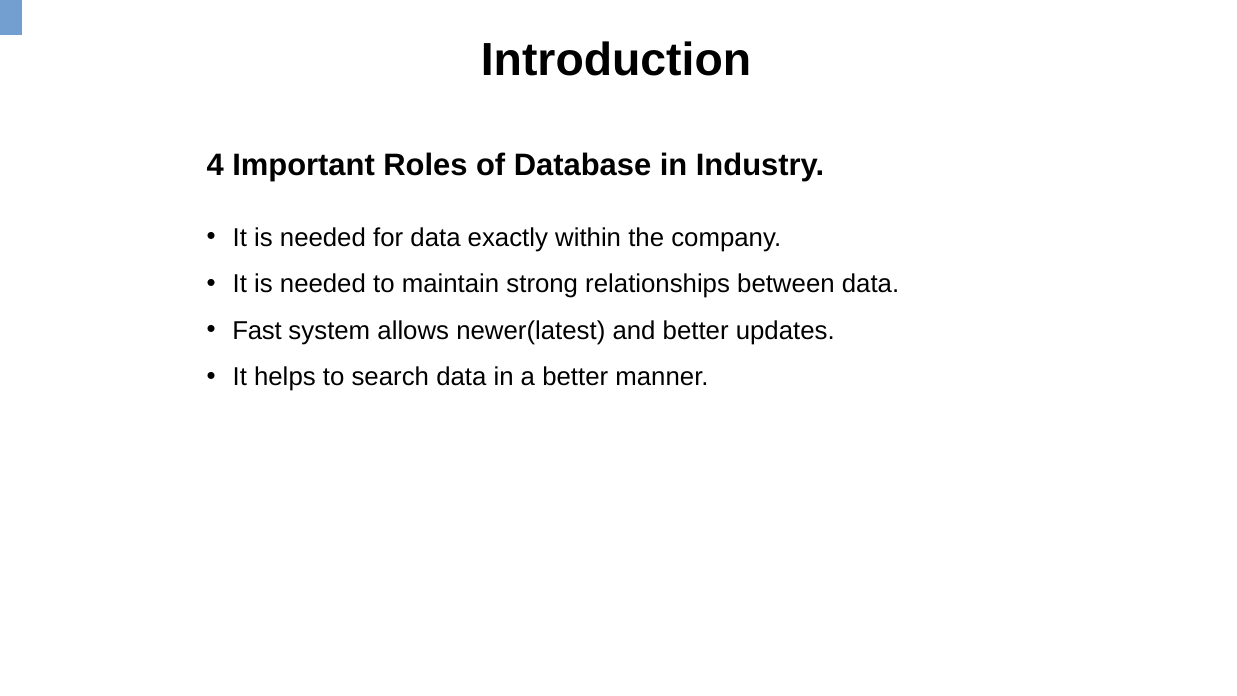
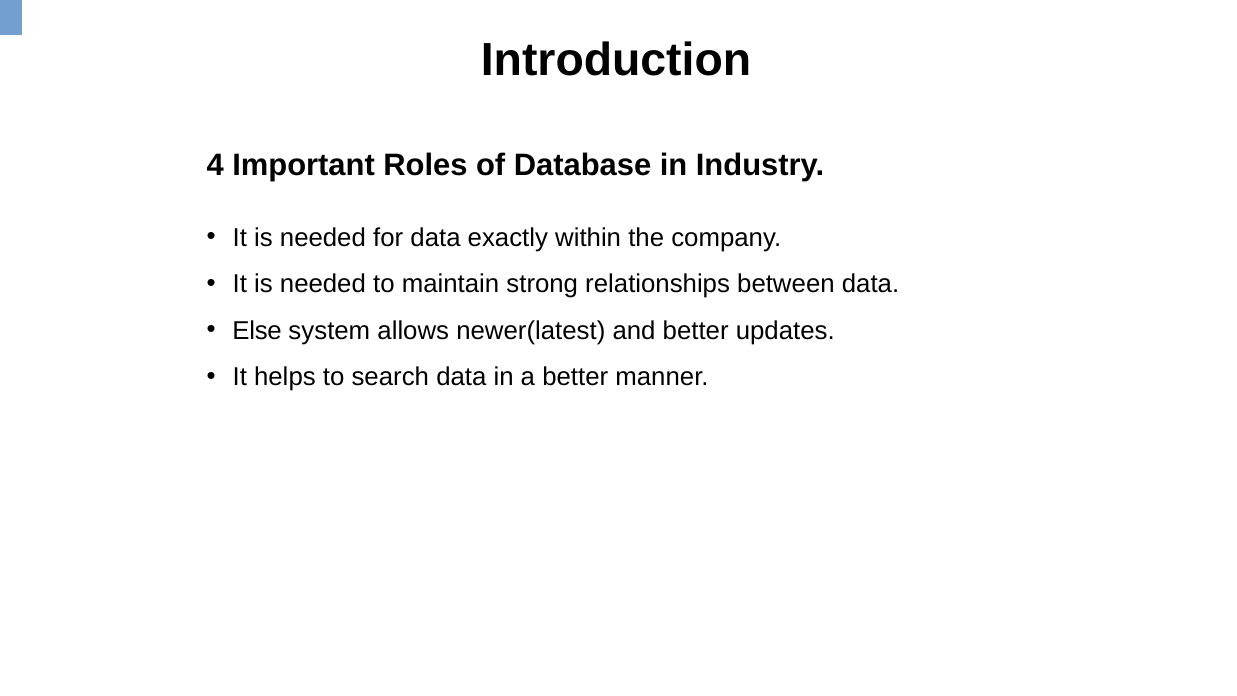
Fast: Fast -> Else
